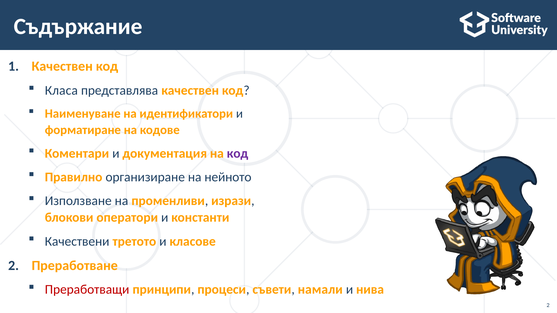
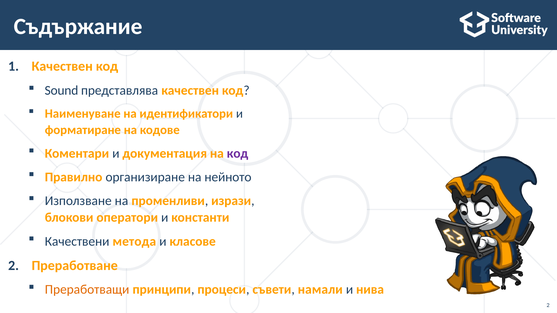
Класа: Класа -> Sound
третото: третото -> метода
Преработващи colour: red -> orange
